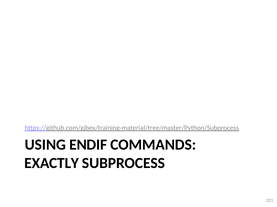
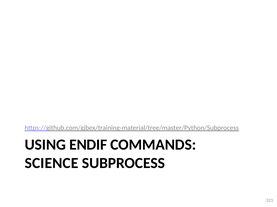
EXACTLY: EXACTLY -> SCIENCE
